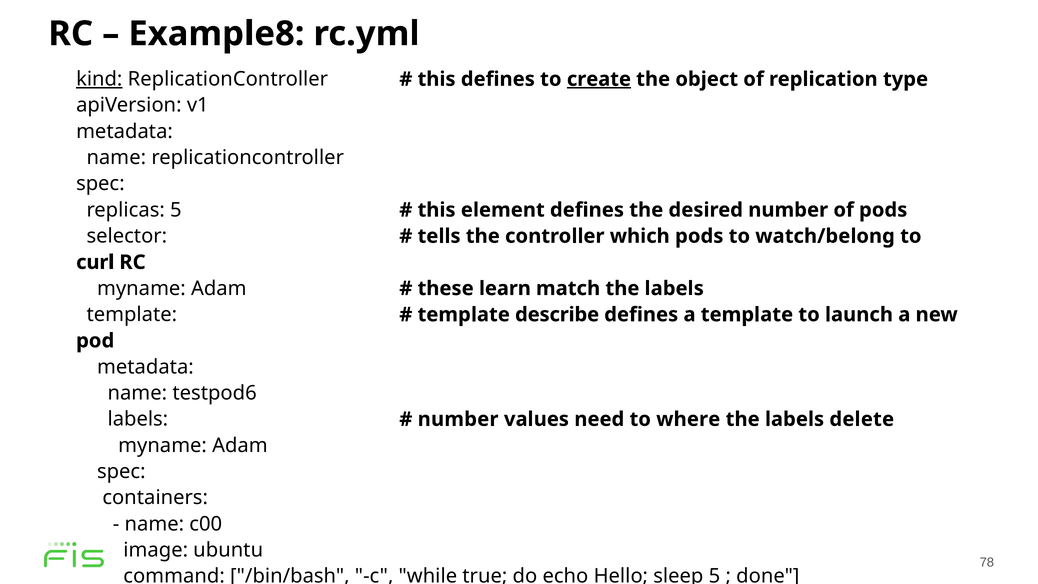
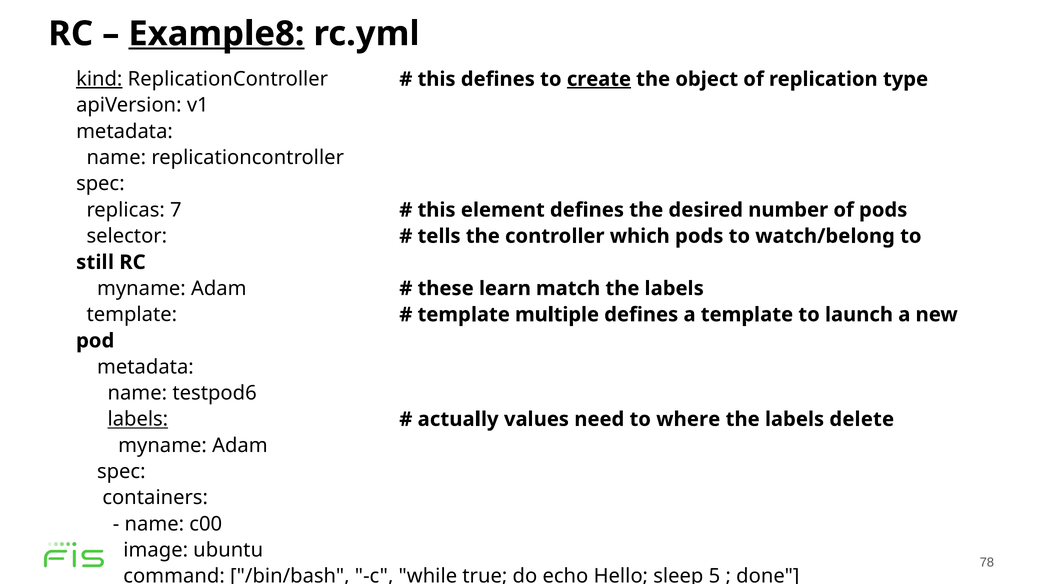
Example8 underline: none -> present
replicas 5: 5 -> 7
curl: curl -> still
describe: describe -> multiple
labels at (138, 419) underline: none -> present
number at (458, 419): number -> actually
